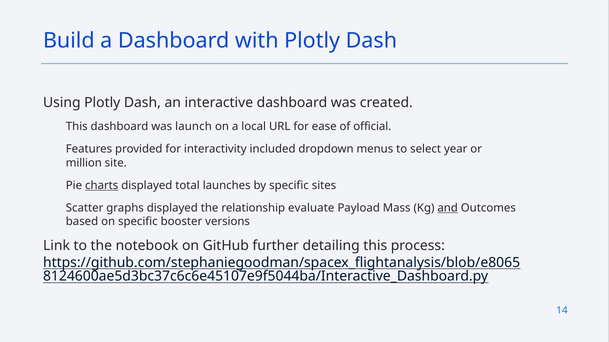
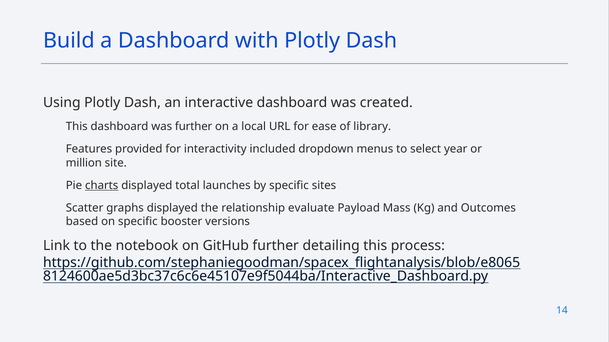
was launch: launch -> further
official: official -> library
and underline: present -> none
